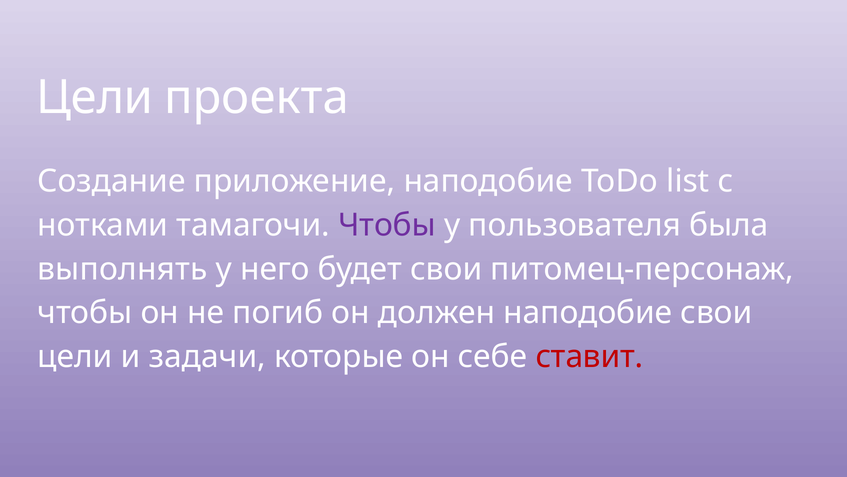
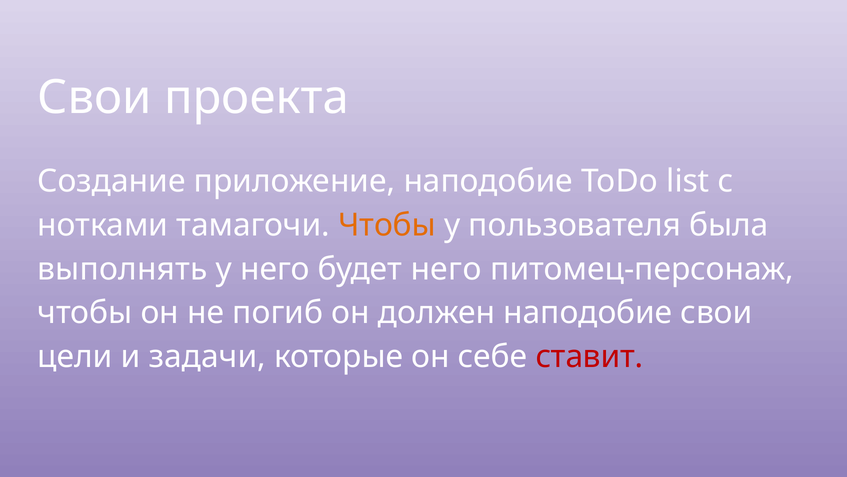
Цели at (95, 97): Цели -> Свои
Чтобы at (387, 225) colour: purple -> orange
будет свои: свои -> него
